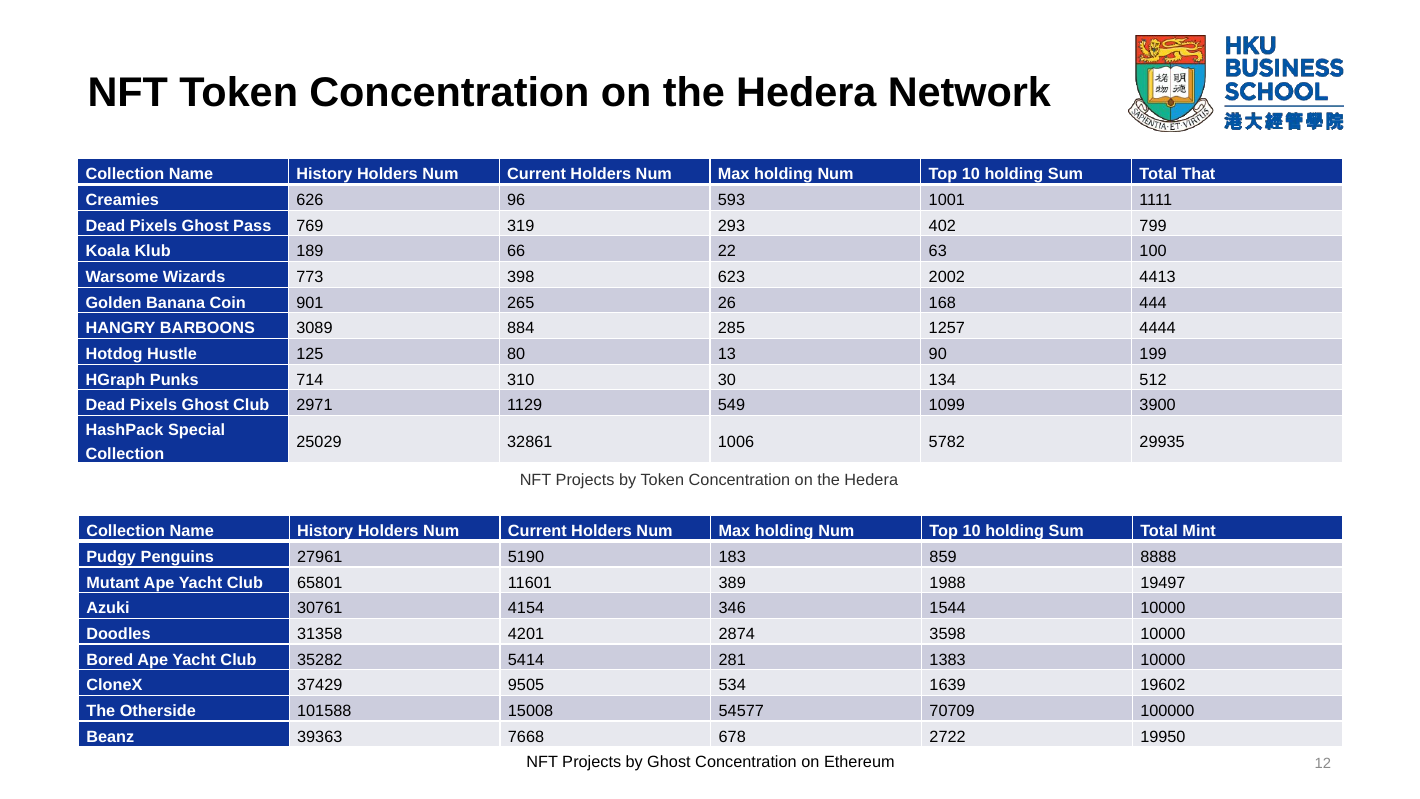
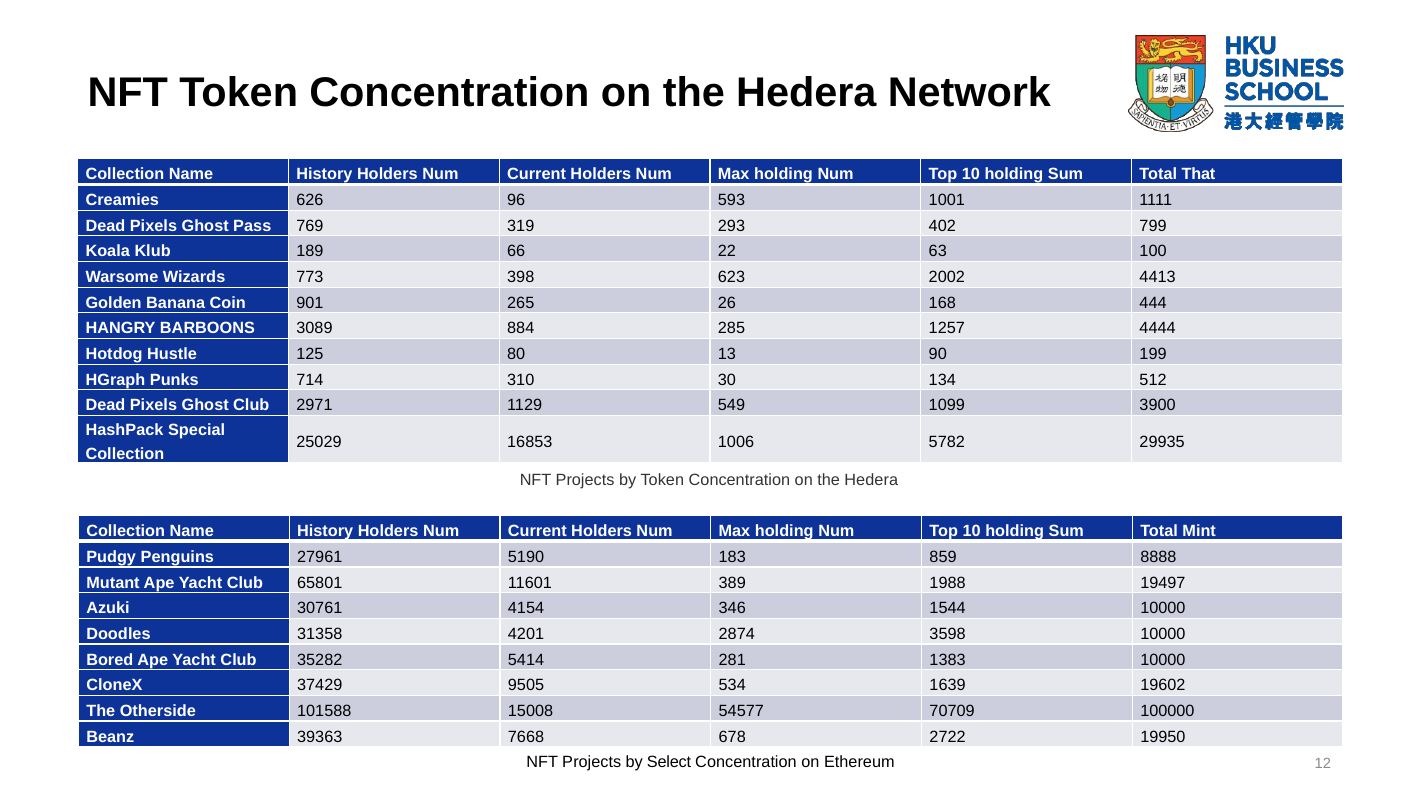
32861: 32861 -> 16853
by Ghost: Ghost -> Select
